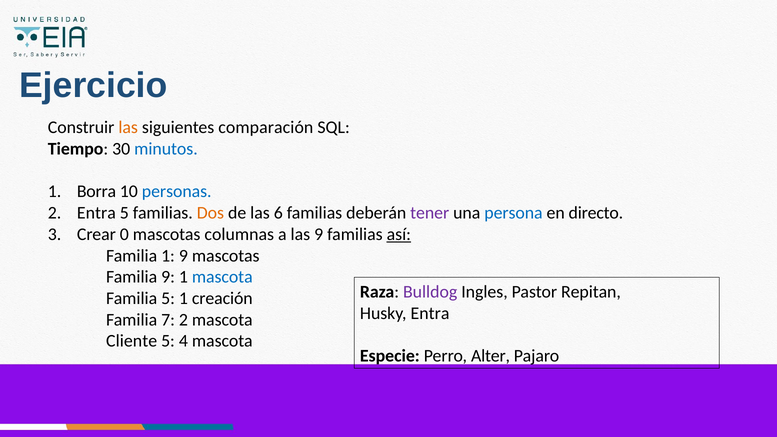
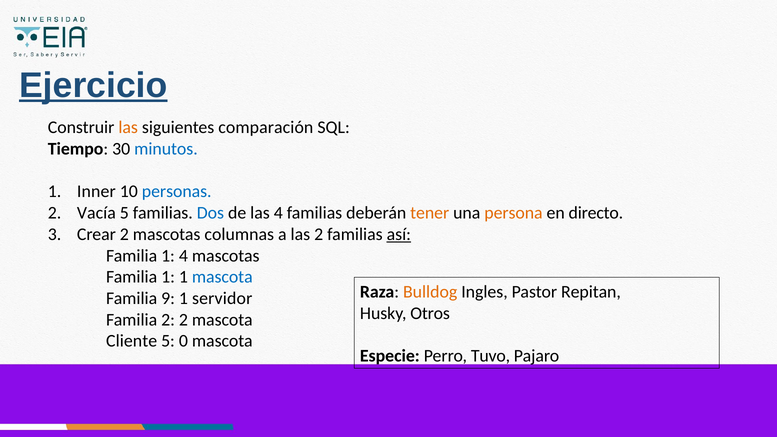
Ejercicio underline: none -> present
Borra: Borra -> Inner
2 Entra: Entra -> Vacía
Dos colour: orange -> blue
las 6: 6 -> 4
tener colour: purple -> orange
persona colour: blue -> orange
Crear 0: 0 -> 2
las 9: 9 -> 2
1 9: 9 -> 4
9 at (168, 277): 9 -> 1
Bulldog colour: purple -> orange
Familia 5: 5 -> 9
creación: creación -> servidor
Husky Entra: Entra -> Otros
Familia 7: 7 -> 2
4: 4 -> 0
Alter: Alter -> Tuvo
